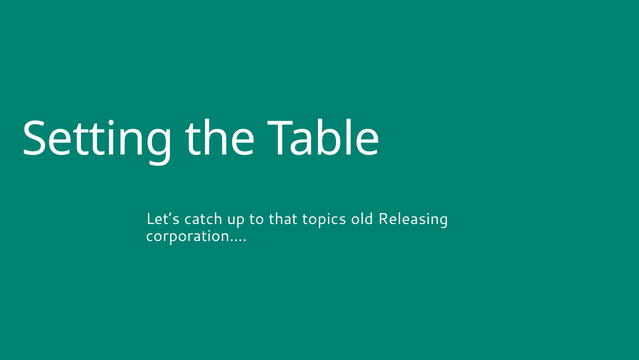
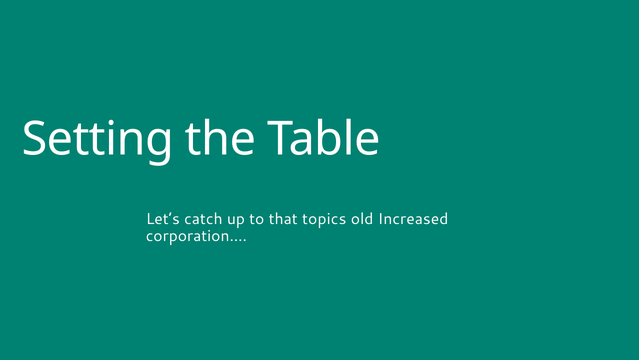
Releasing: Releasing -> Increased
